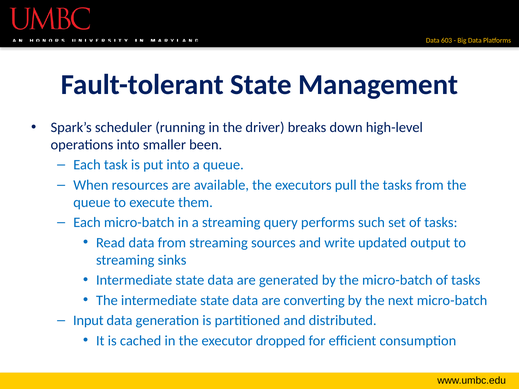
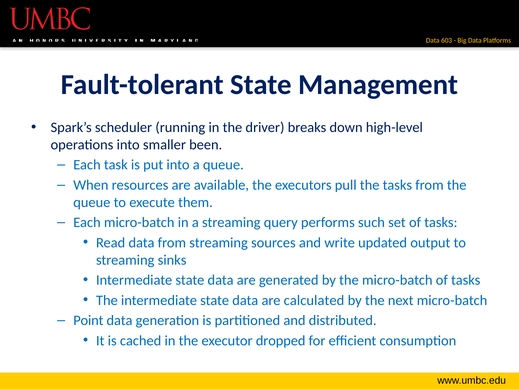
converting: converting -> calculated
Input: Input -> Point
